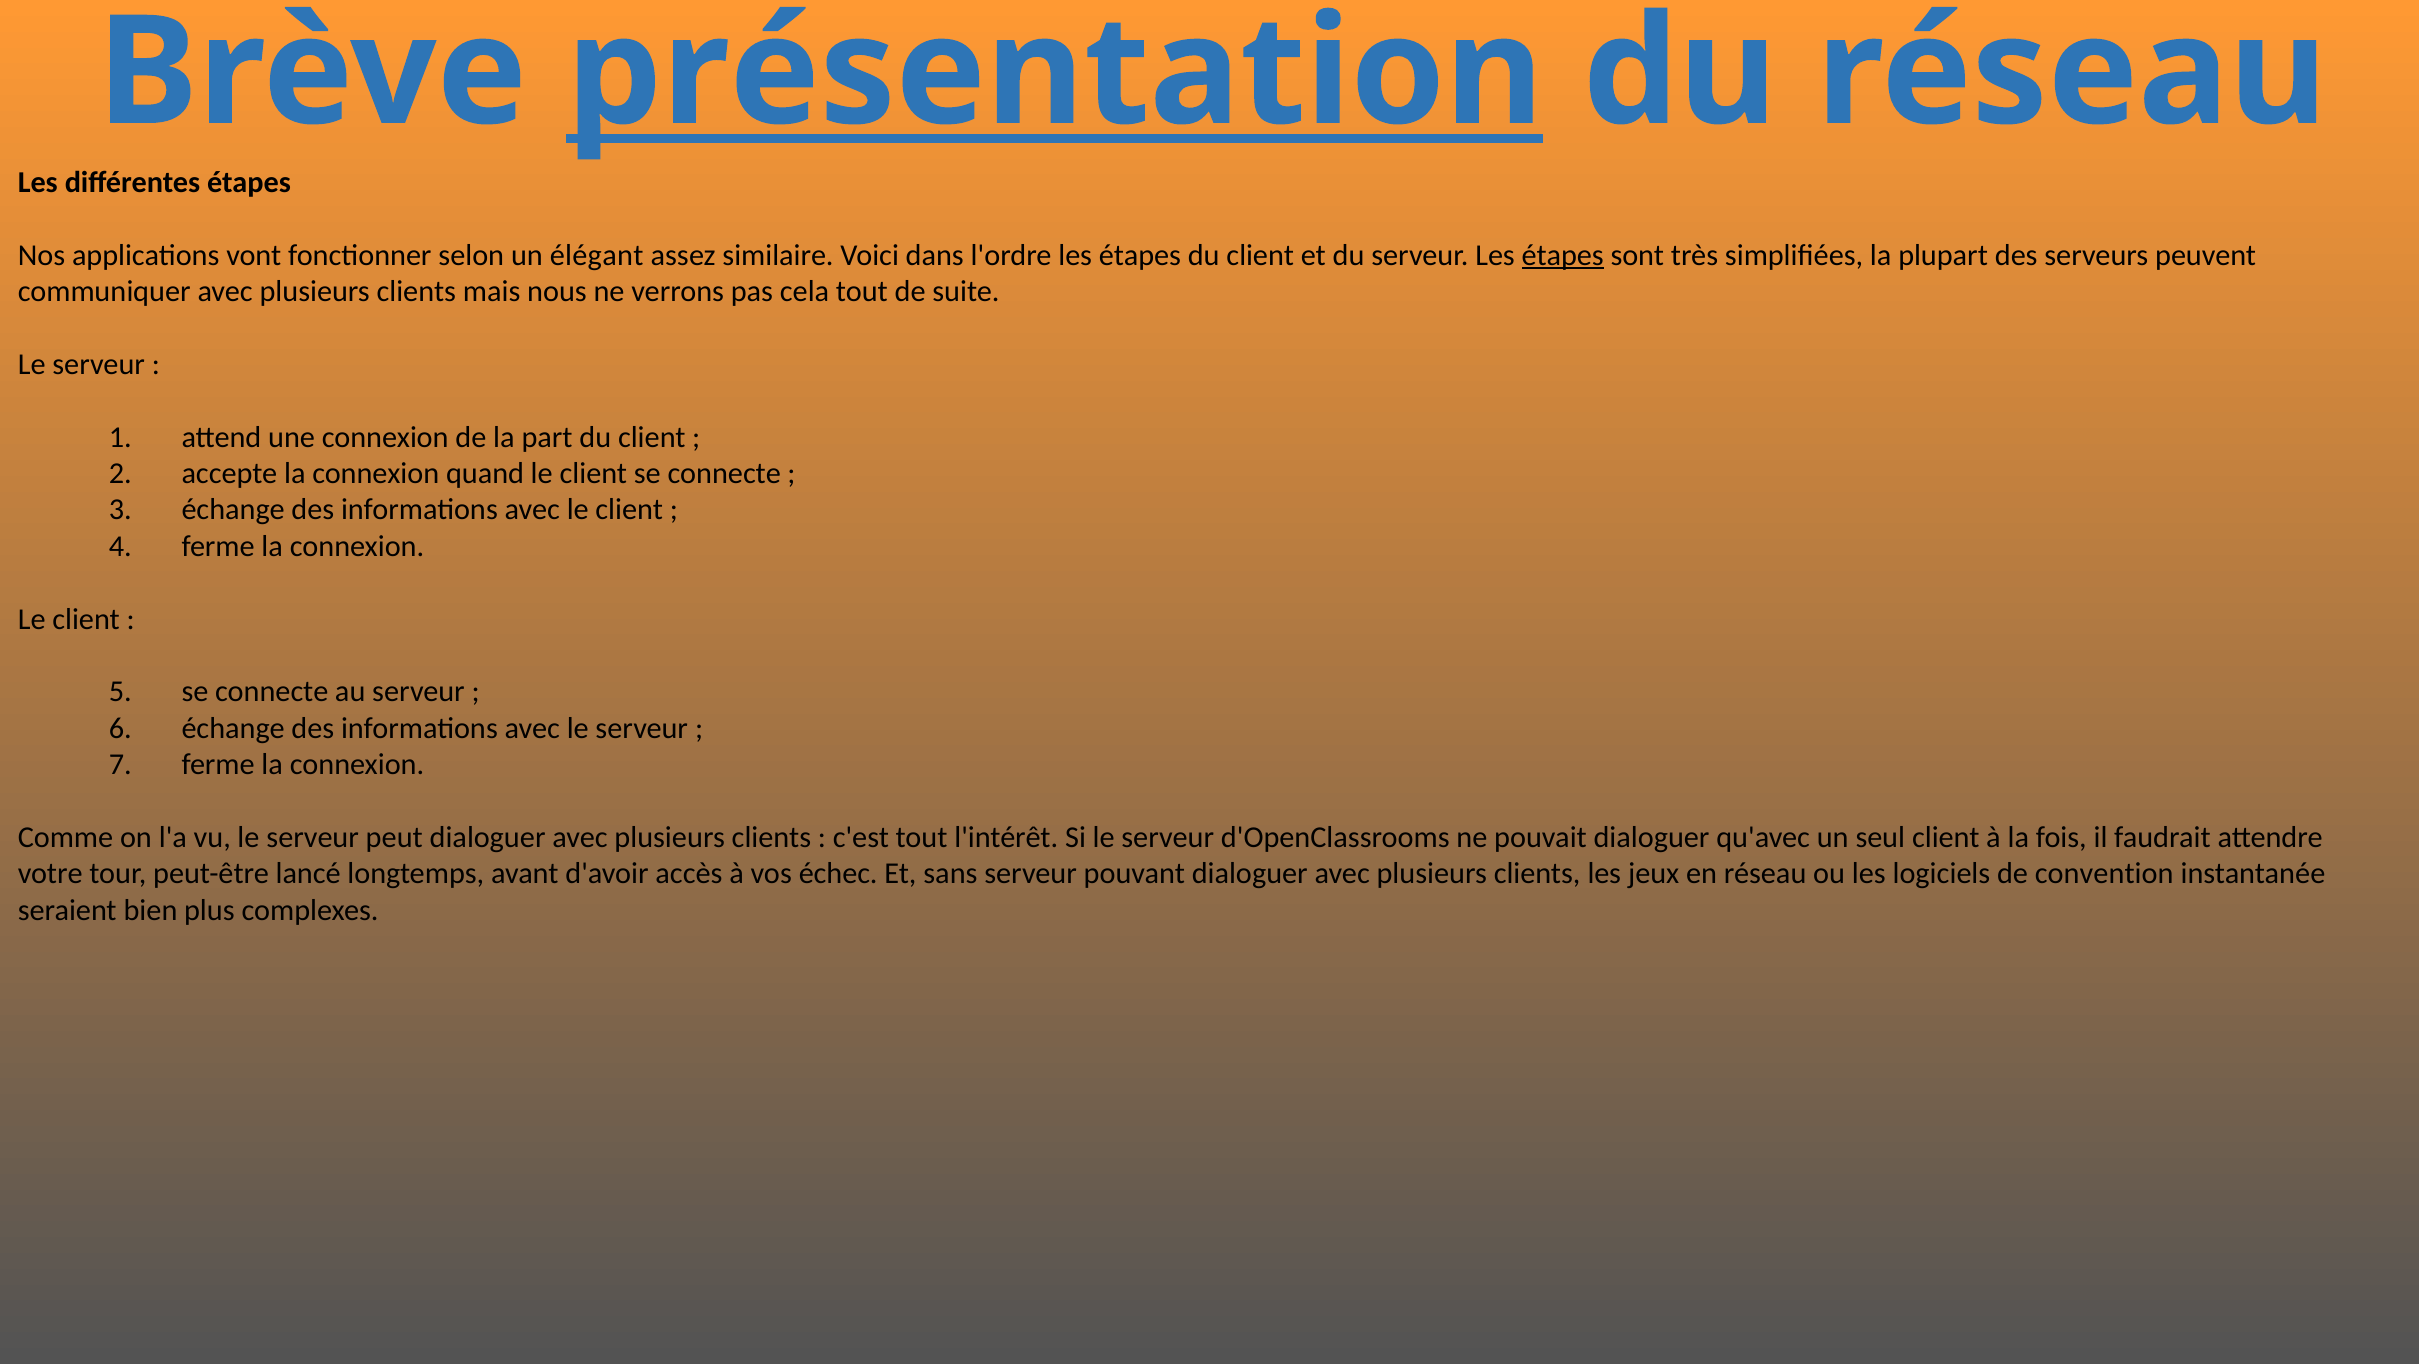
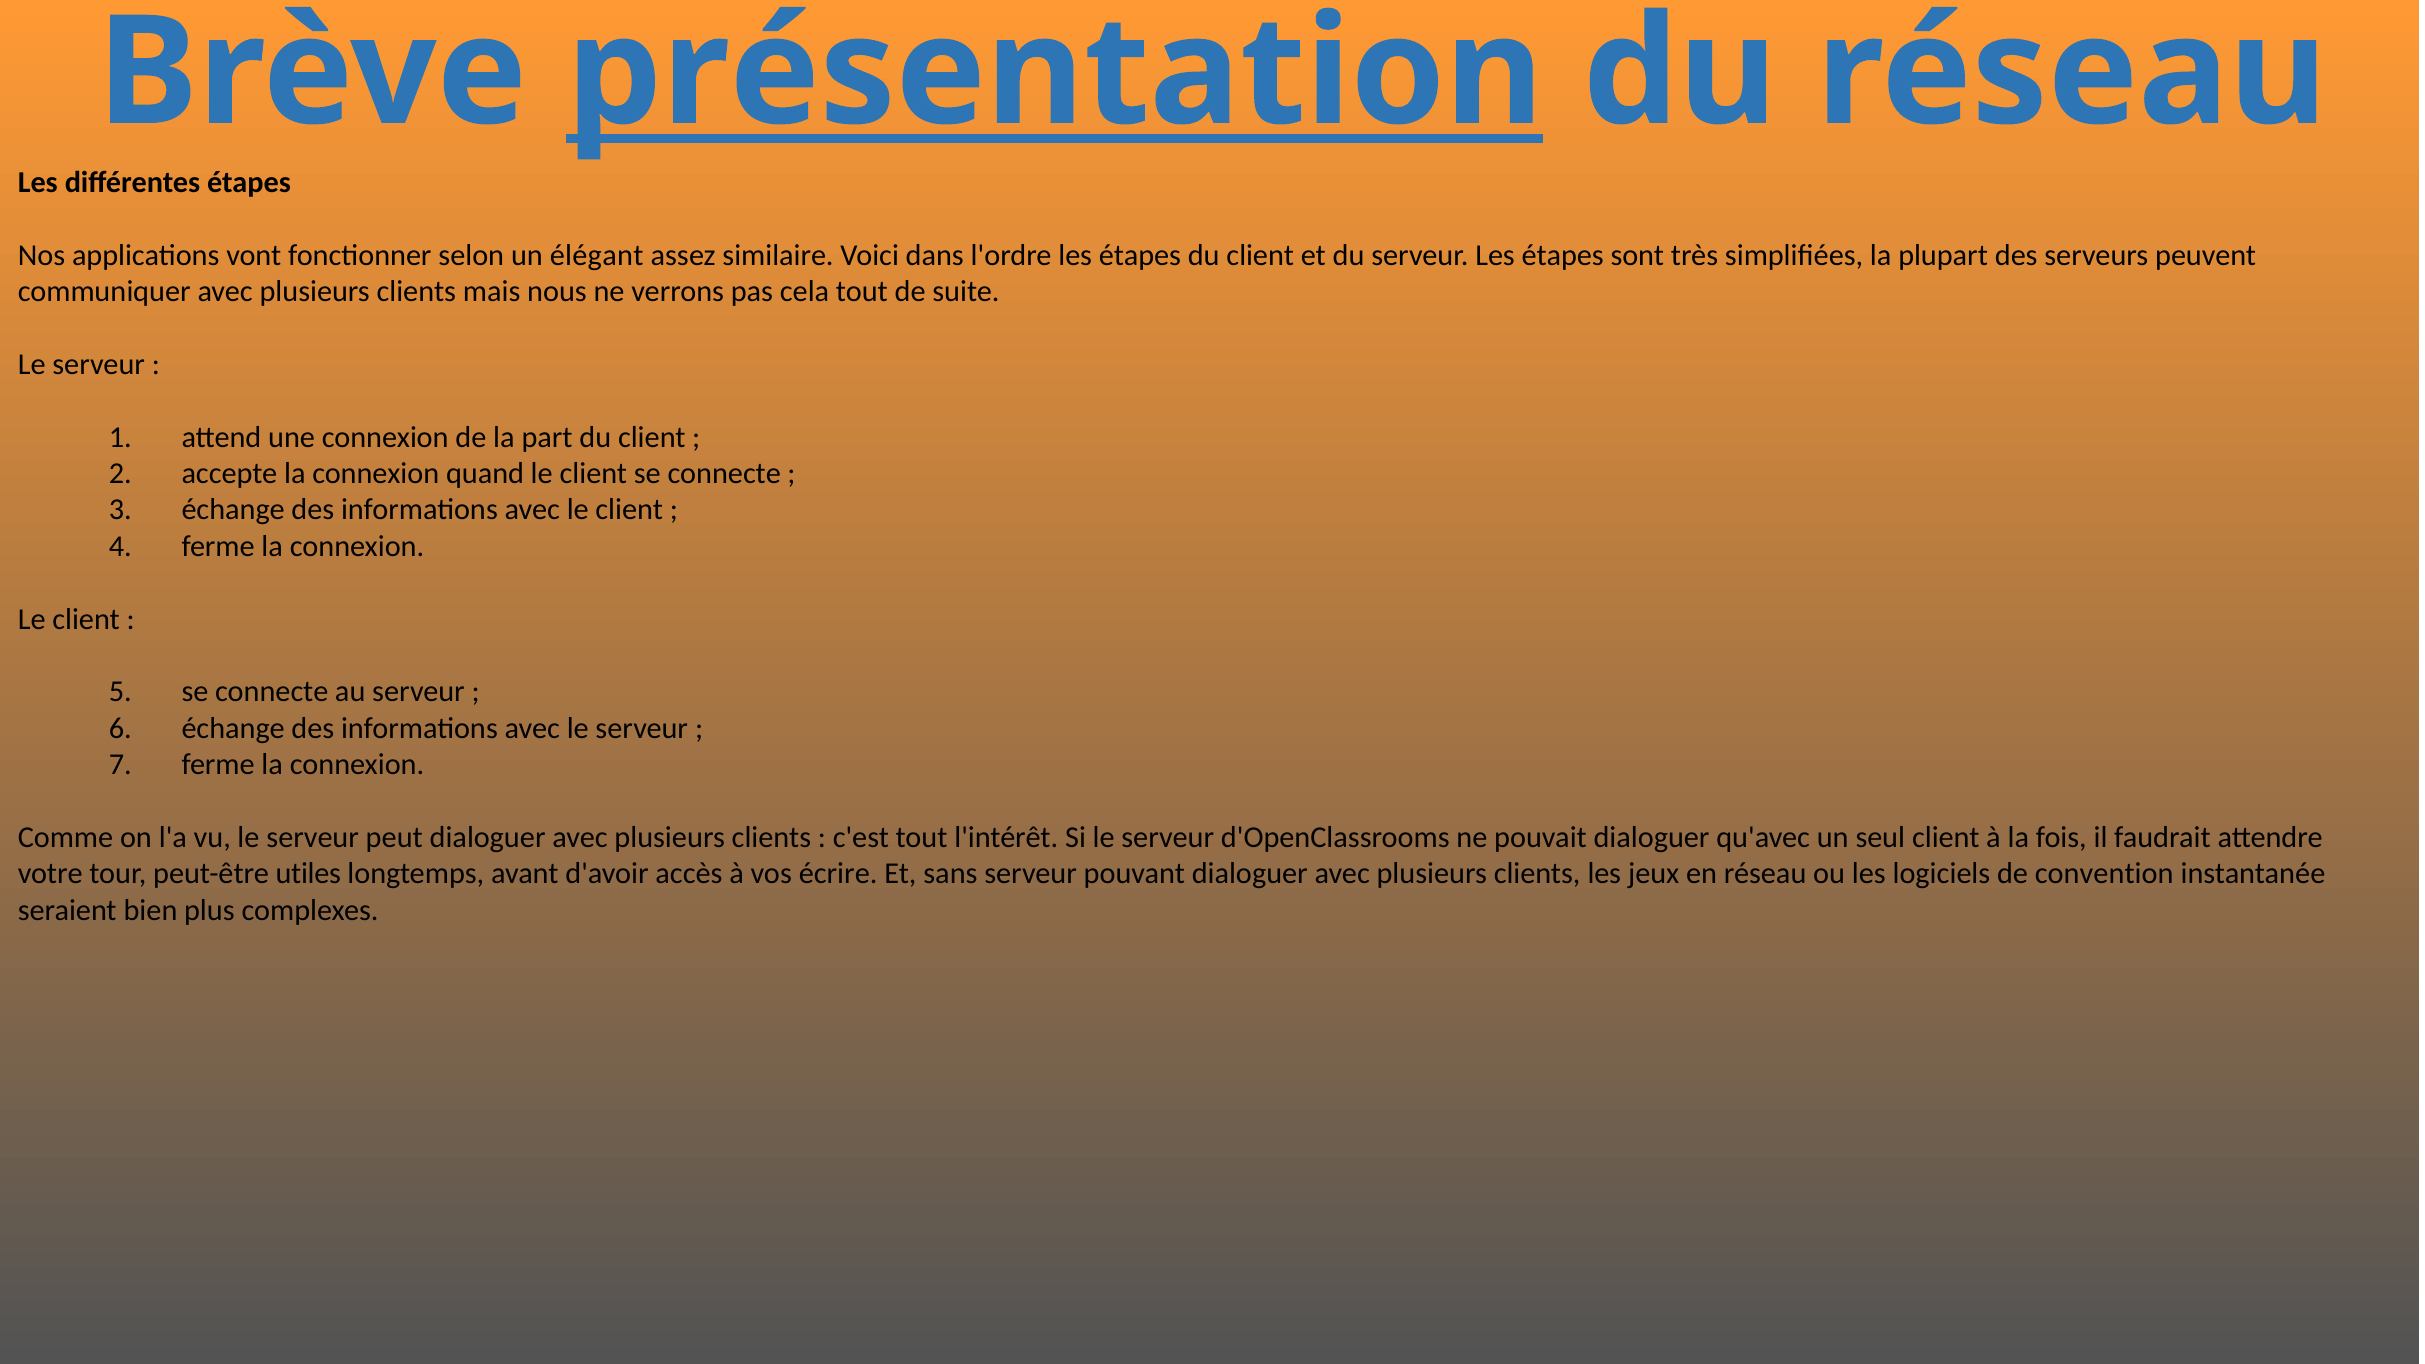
étapes at (1563, 255) underline: present -> none
lancé: lancé -> utiles
échec: échec -> écrire
